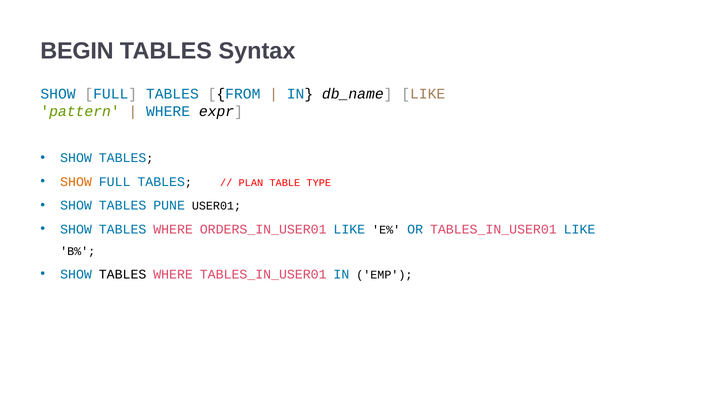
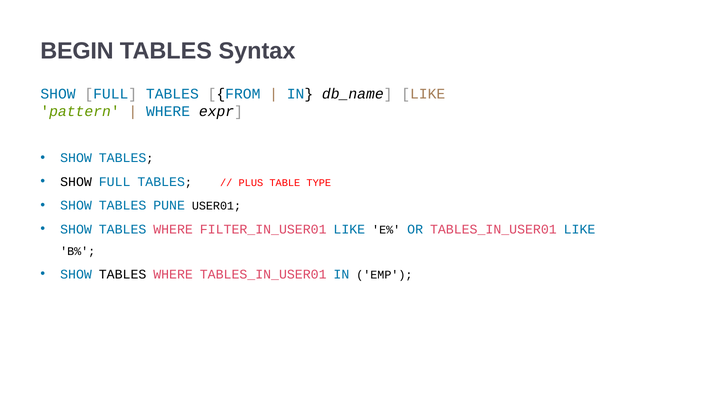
SHOW at (76, 182) colour: orange -> black
PLAN: PLAN -> PLUS
ORDERS_IN_USER01: ORDERS_IN_USER01 -> FILTER_IN_USER01
